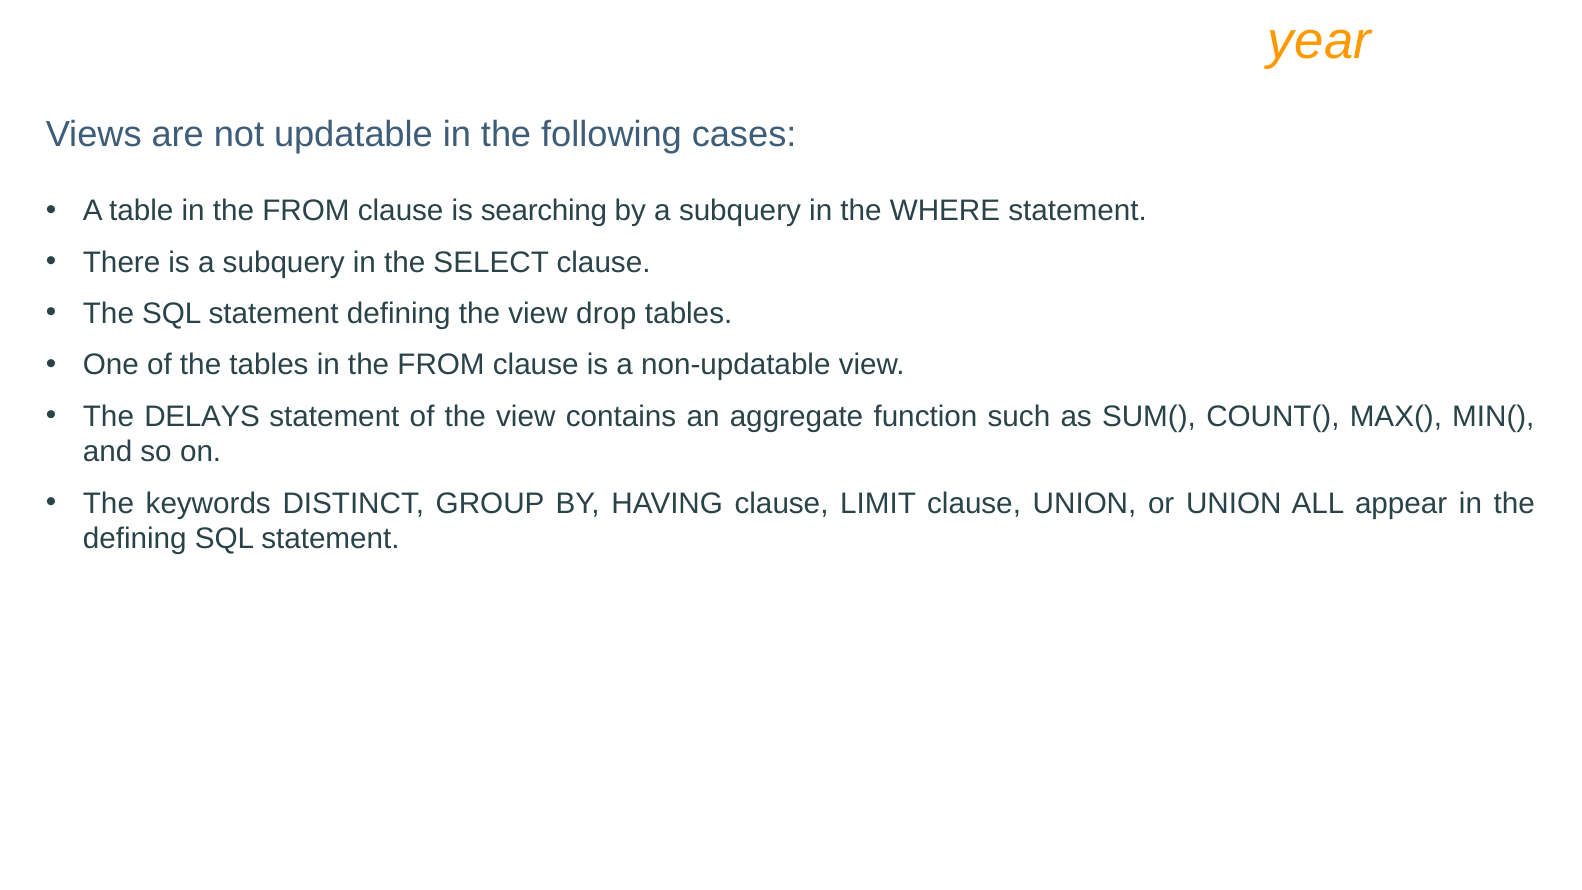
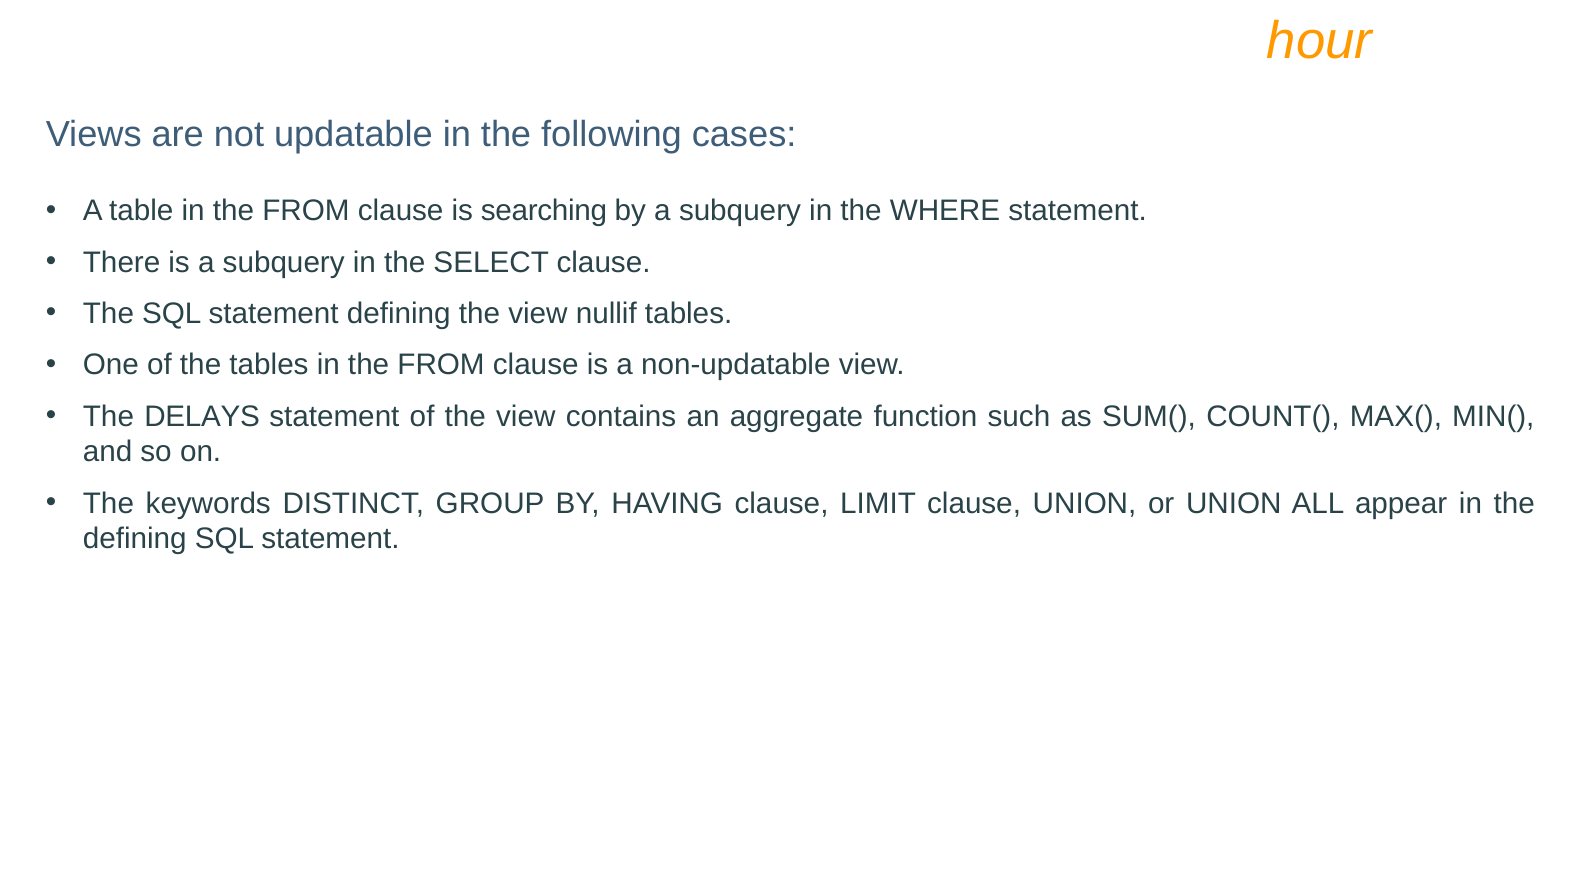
year: year -> hour
drop: drop -> nullif
